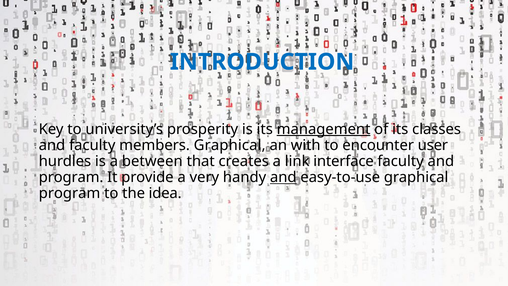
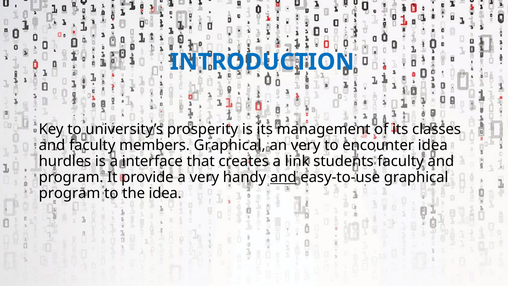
management underline: present -> none
an with: with -> very
encounter user: user -> idea
between: between -> interface
interface: interface -> students
